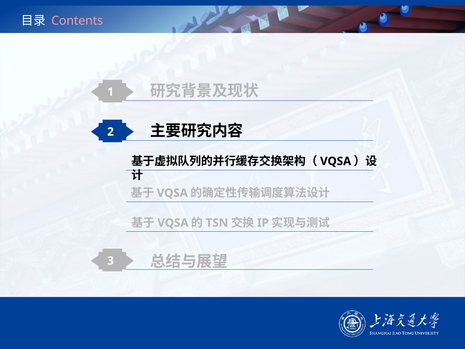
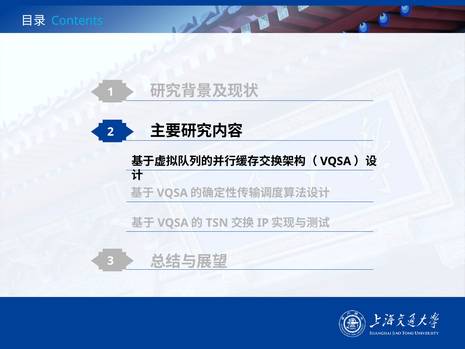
Contents colour: pink -> light blue
